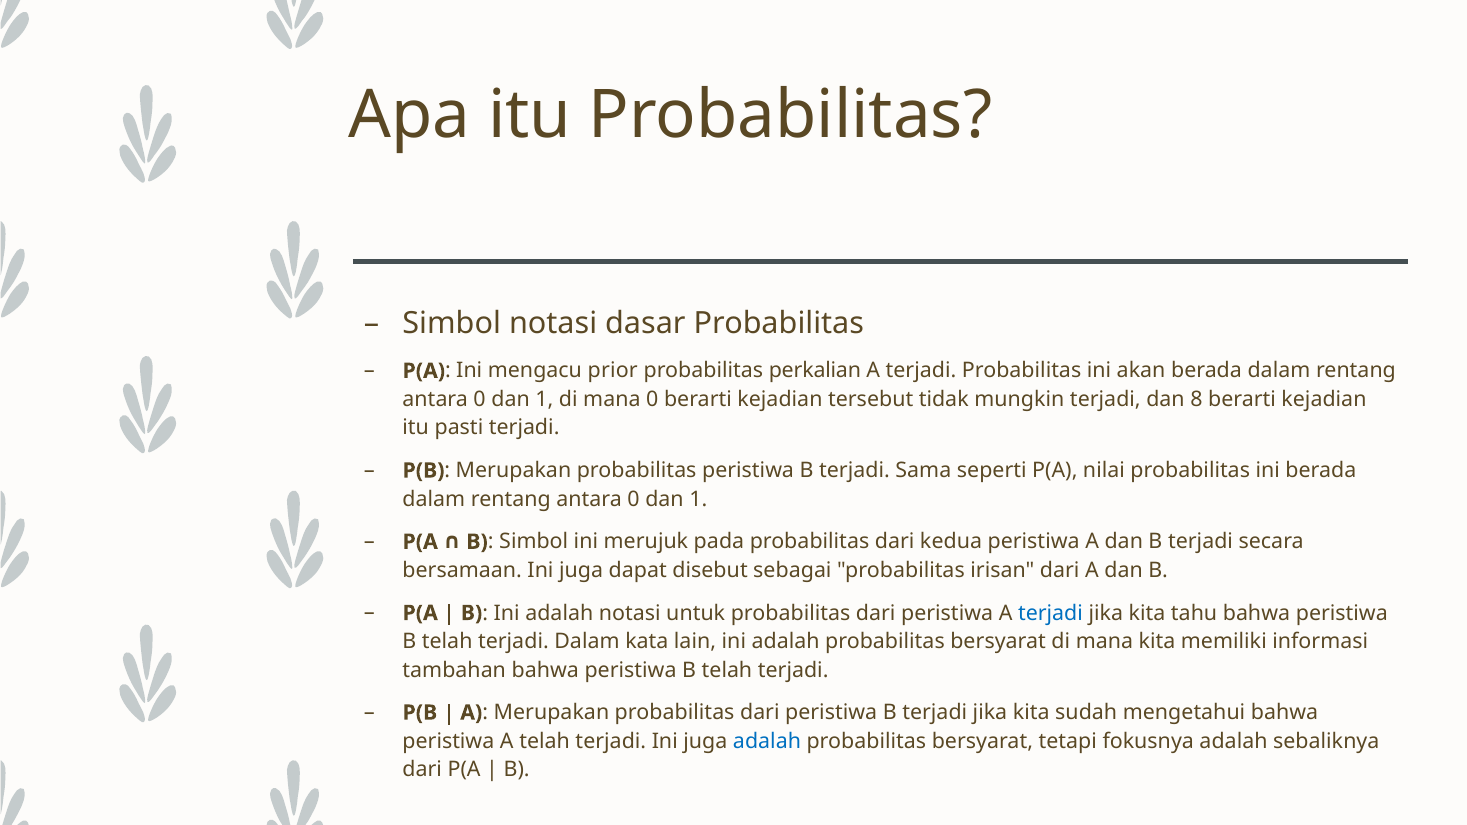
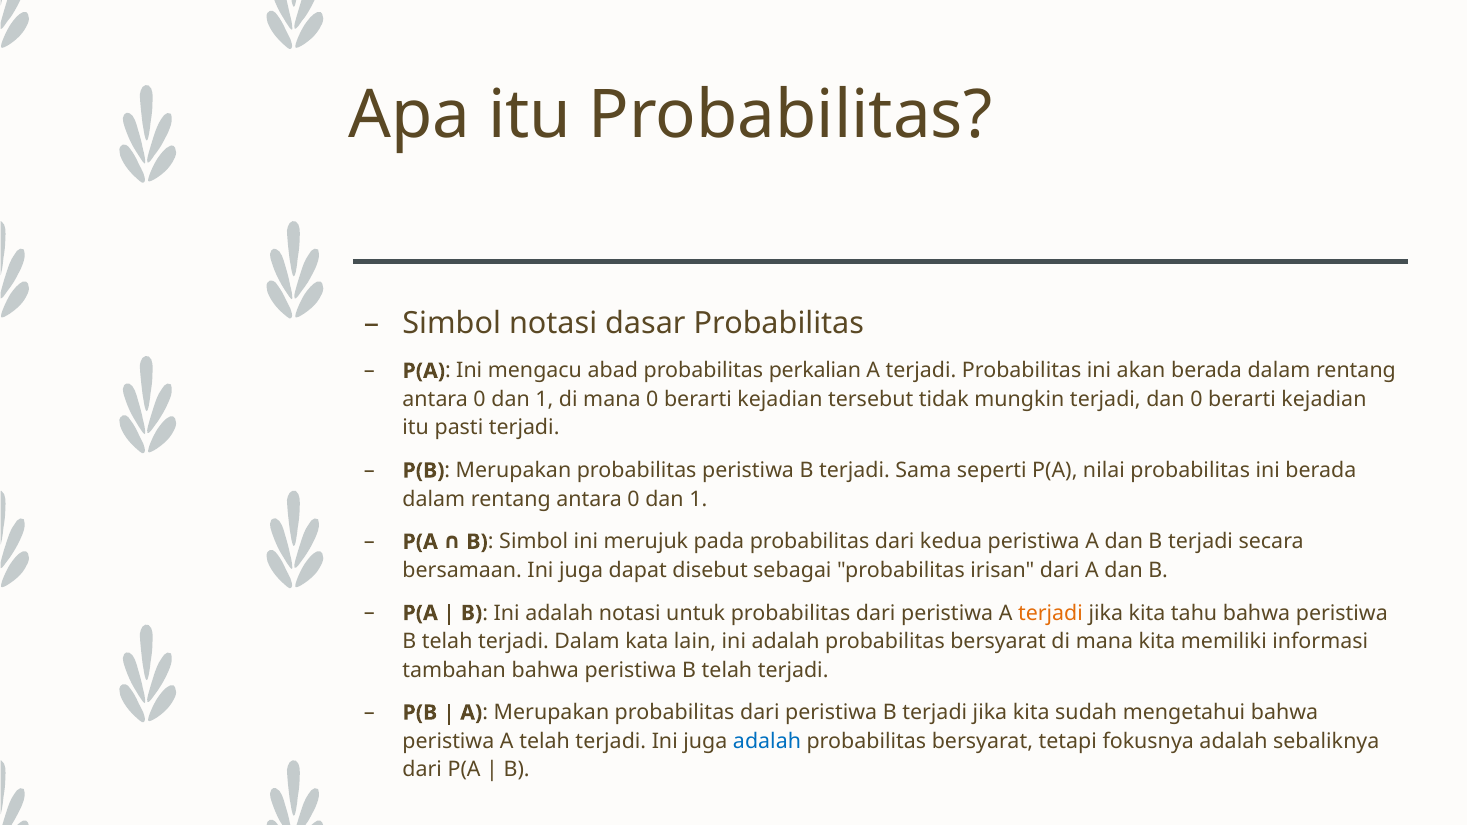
prior: prior -> abad
dan 8: 8 -> 0
terjadi at (1050, 613) colour: blue -> orange
